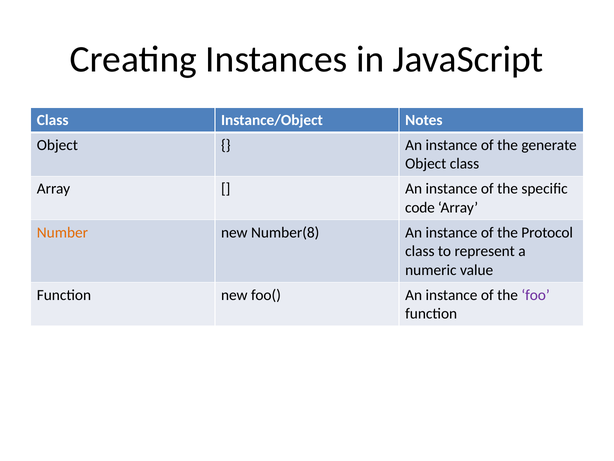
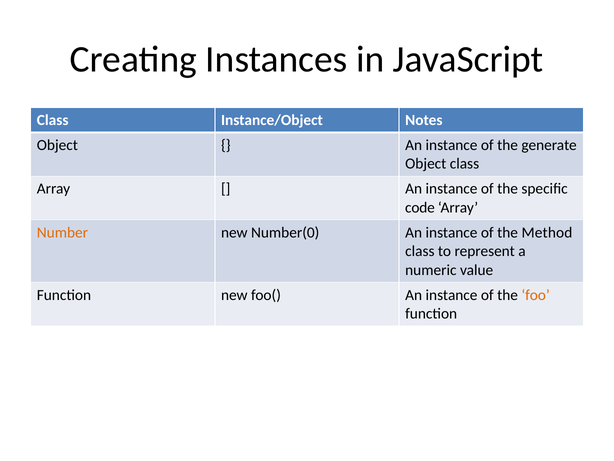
Number(8: Number(8 -> Number(0
Protocol: Protocol -> Method
foo colour: purple -> orange
